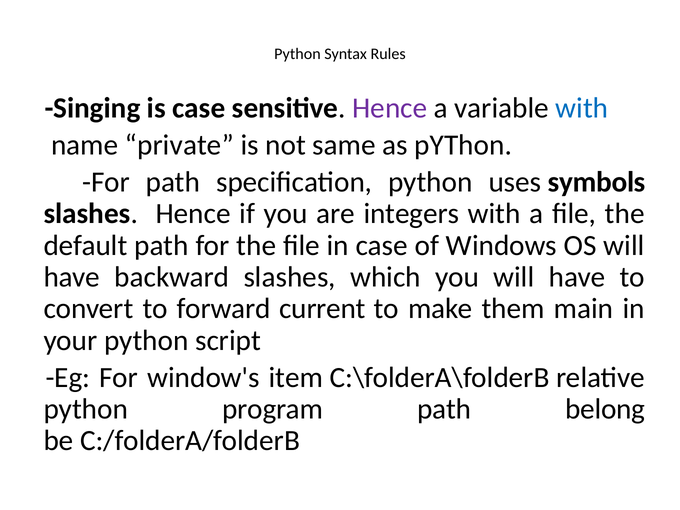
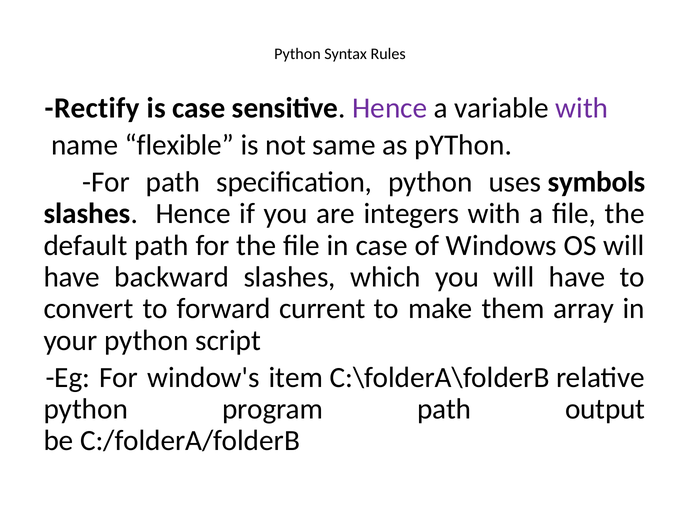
Singing: Singing -> Rectify
with at (582, 108) colour: blue -> purple
private: private -> flexible
main: main -> array
belong: belong -> output
